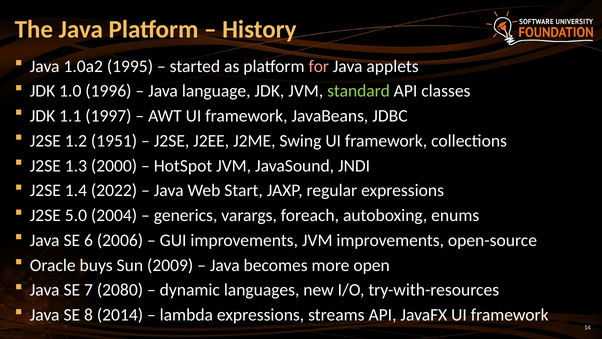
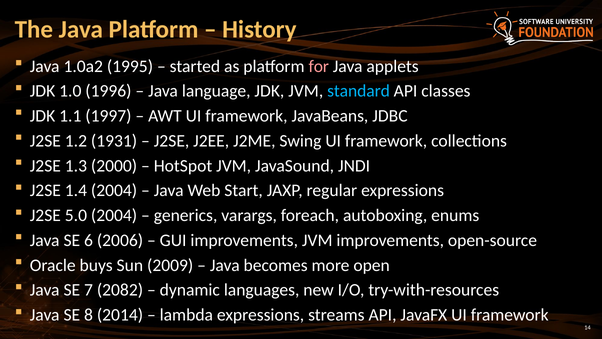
standard colour: light green -> light blue
1951: 1951 -> 1931
1.4 2022: 2022 -> 2004
2080: 2080 -> 2082
